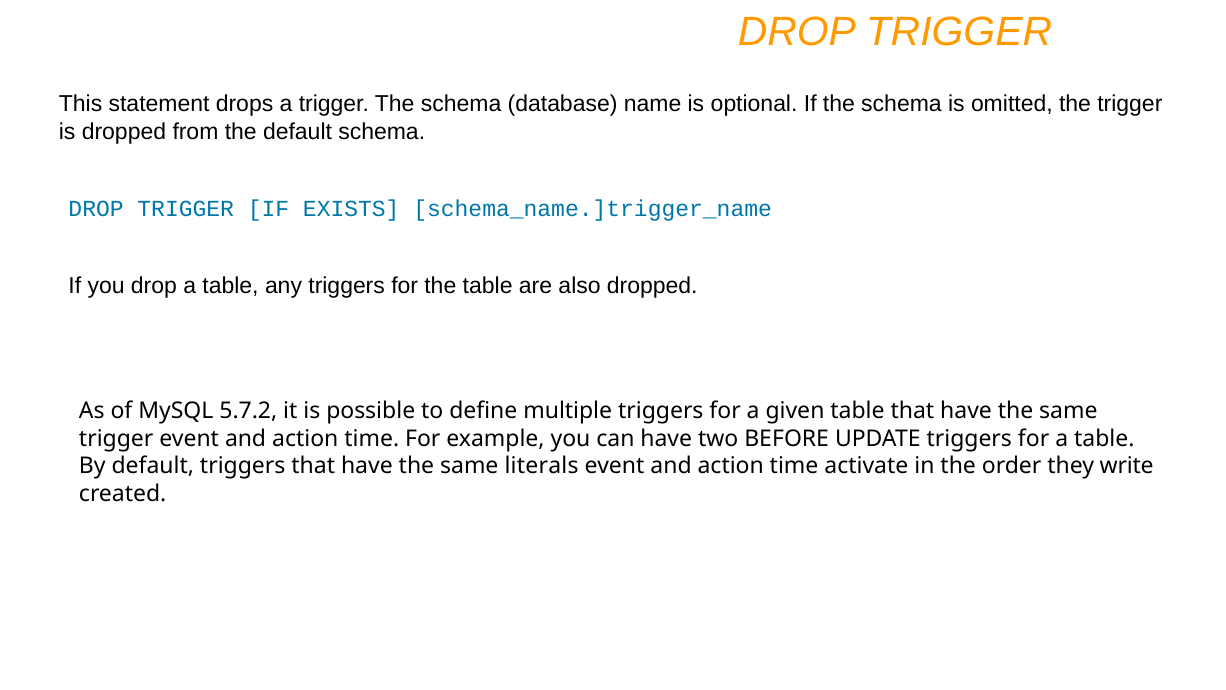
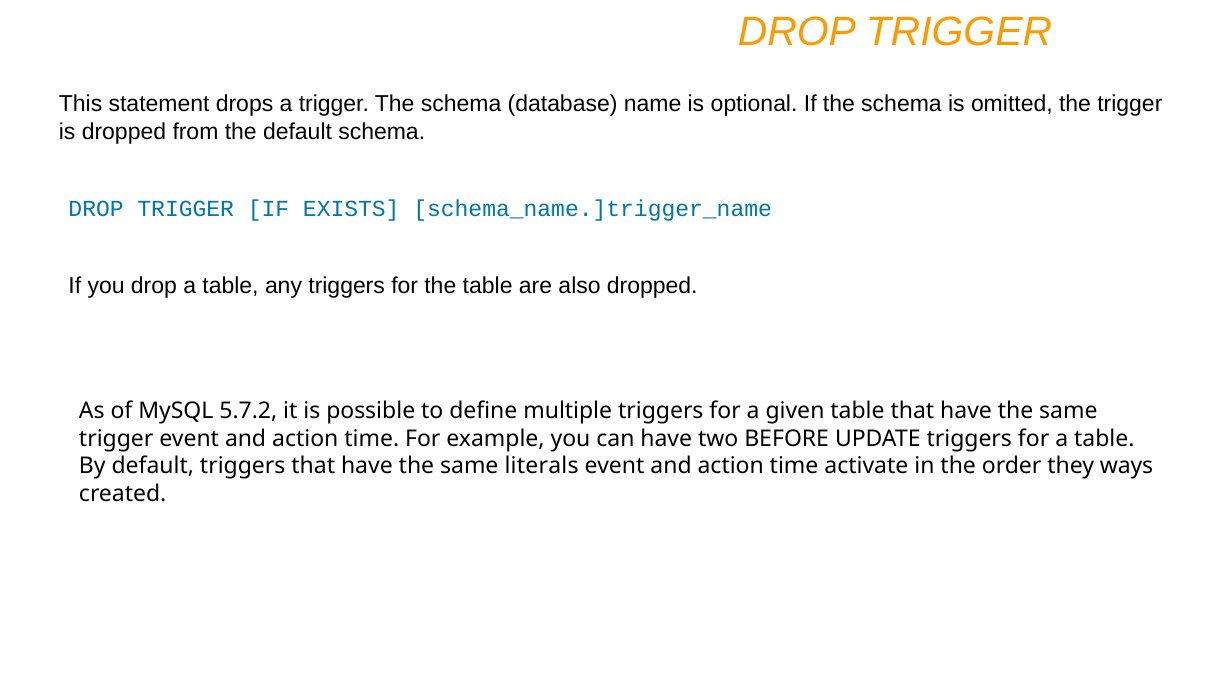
write: write -> ways
